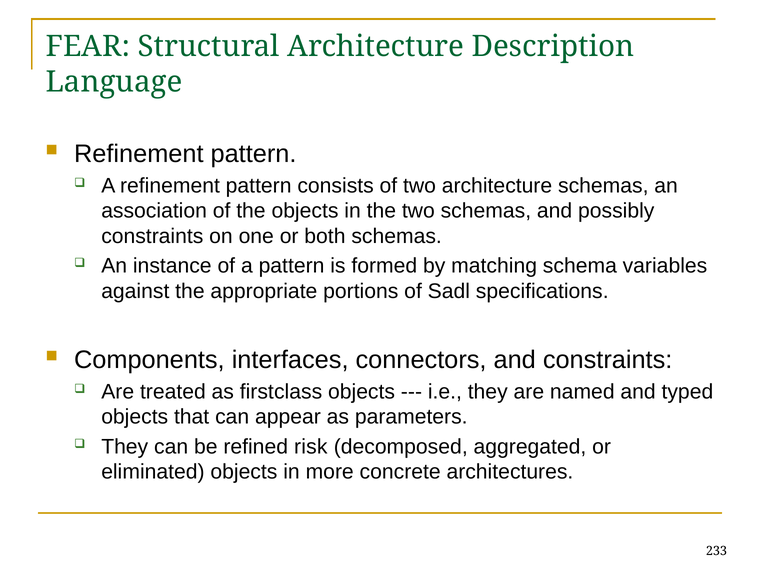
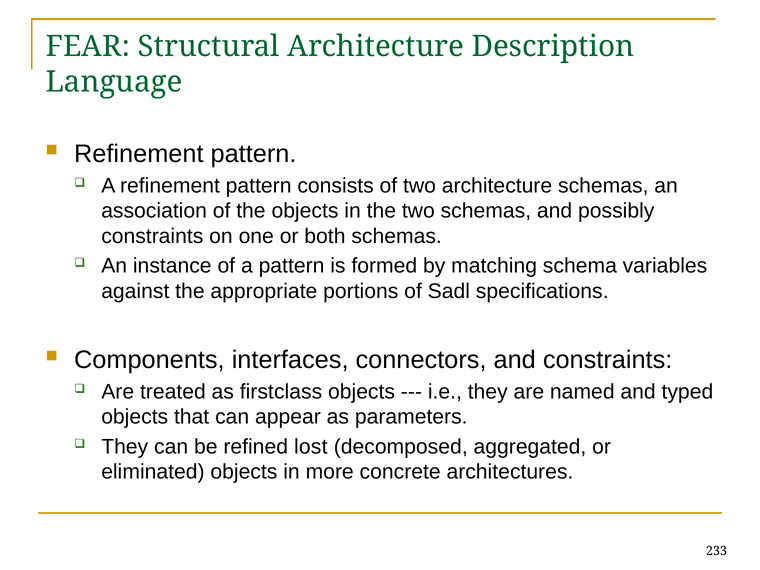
risk: risk -> lost
